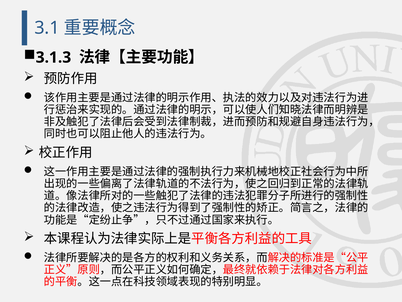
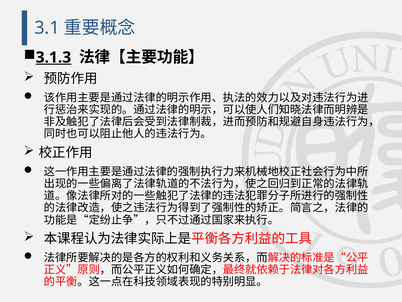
3.1.3 underline: none -> present
